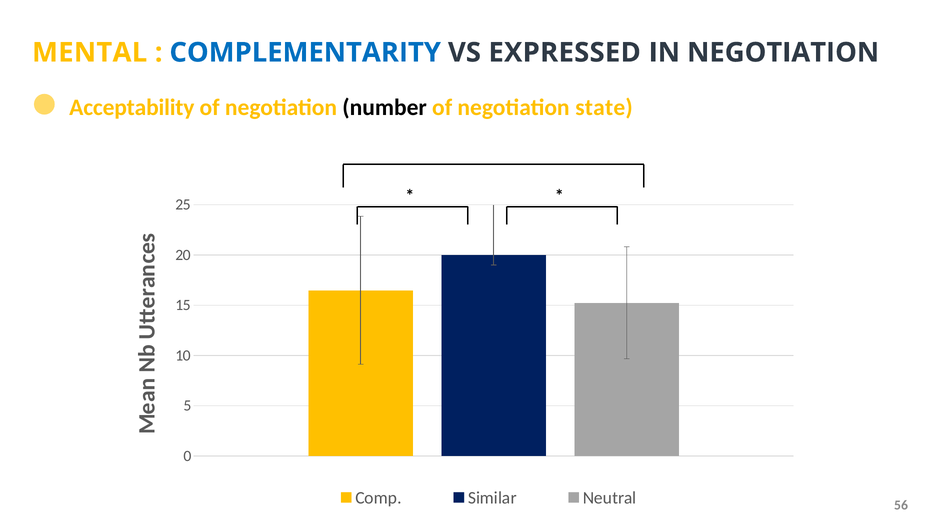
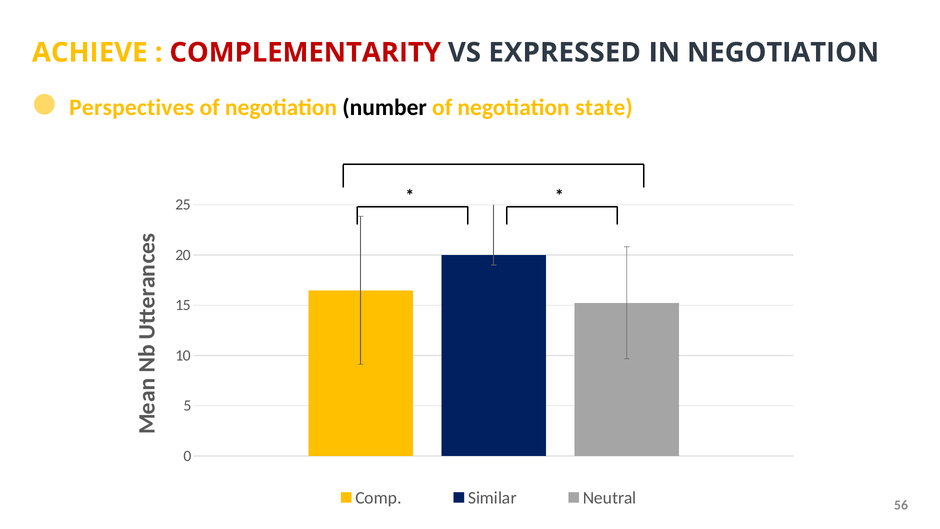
MENTAL: MENTAL -> ACHIEVE
COMPLEMENTARITY colour: blue -> red
Acceptability: Acceptability -> Perspectives
